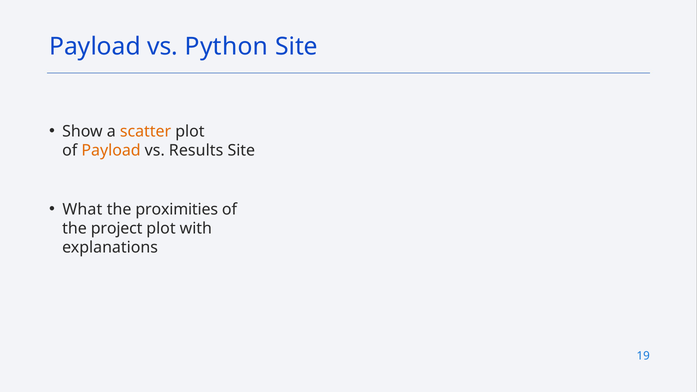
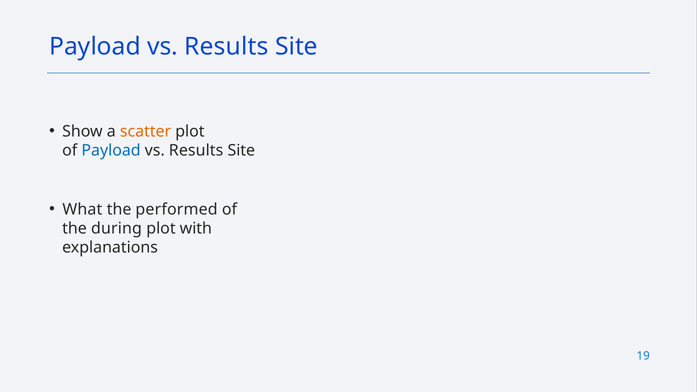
Python at (227, 47): Python -> Results
Payload at (111, 151) colour: orange -> blue
proximities: proximities -> performed
project: project -> during
